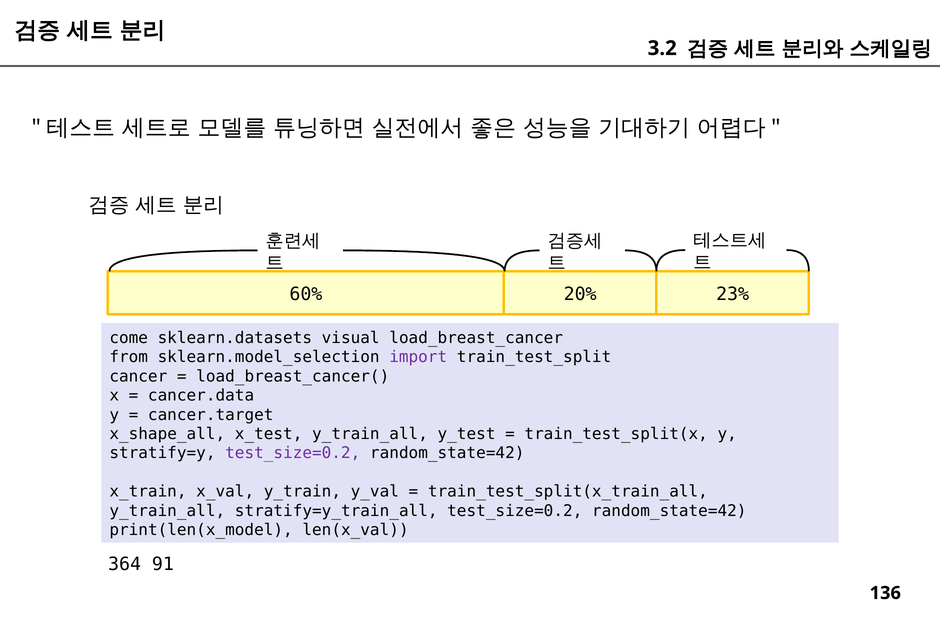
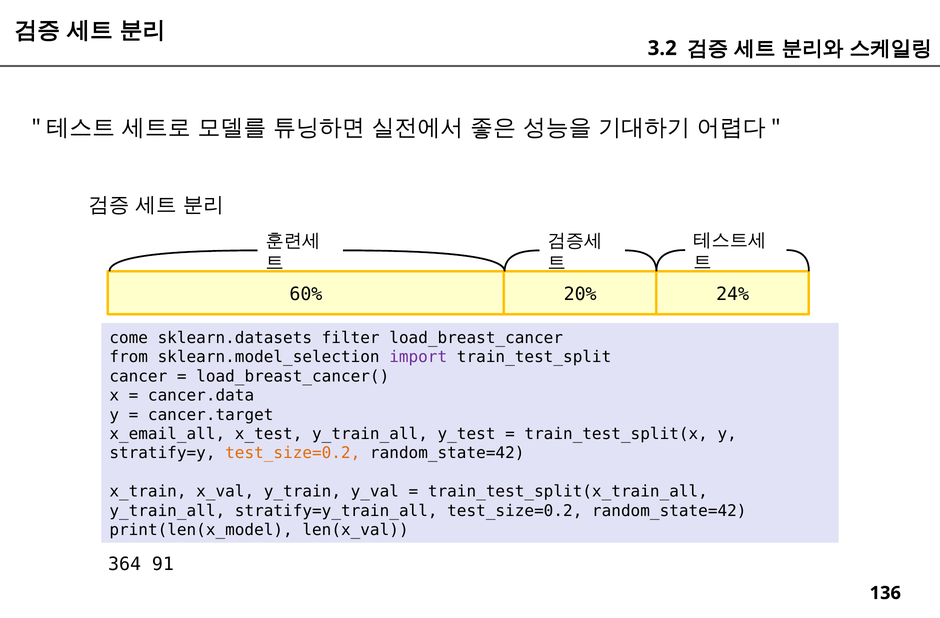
23%: 23% -> 24%
visual: visual -> filter
x_shape_all: x_shape_all -> x_email_all
test_size=0.2 at (293, 453) colour: purple -> orange
